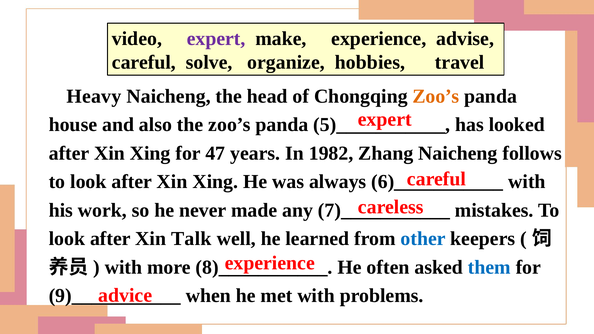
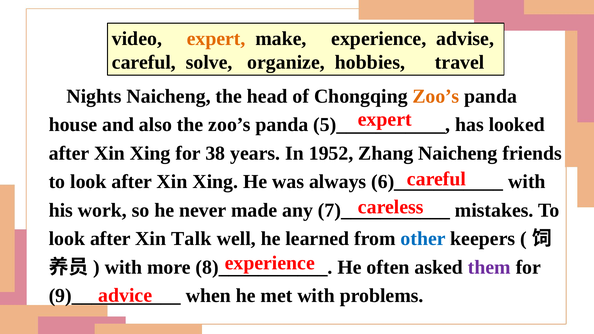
expert at (216, 39) colour: purple -> orange
Heavy: Heavy -> Nights
47: 47 -> 38
1982: 1982 -> 1952
follows: follows -> friends
them colour: blue -> purple
